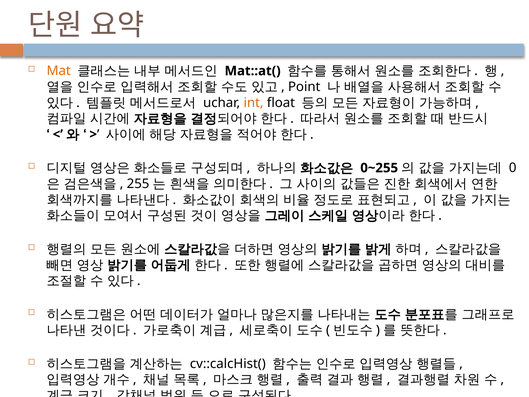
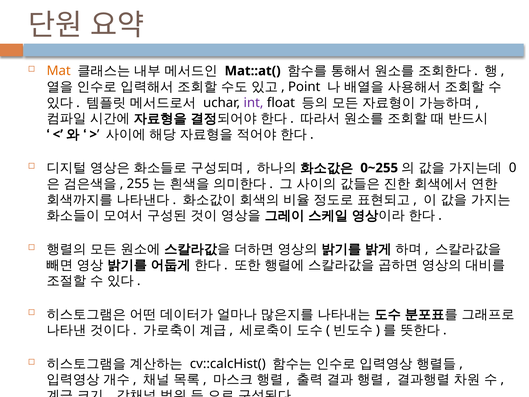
int colour: orange -> purple
